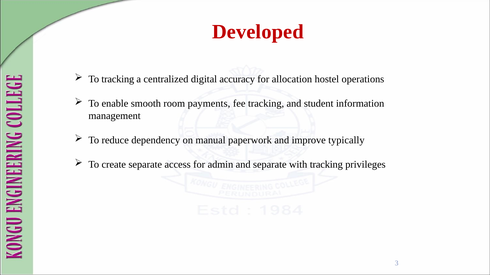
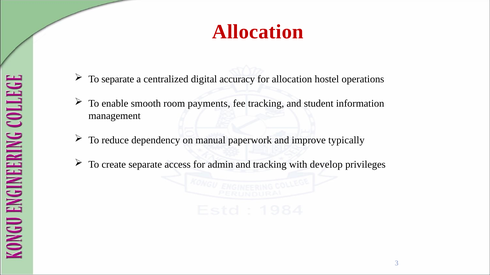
Developed at (258, 32): Developed -> Allocation
To tracking: tracking -> separate
and separate: separate -> tracking
with tracking: tracking -> develop
